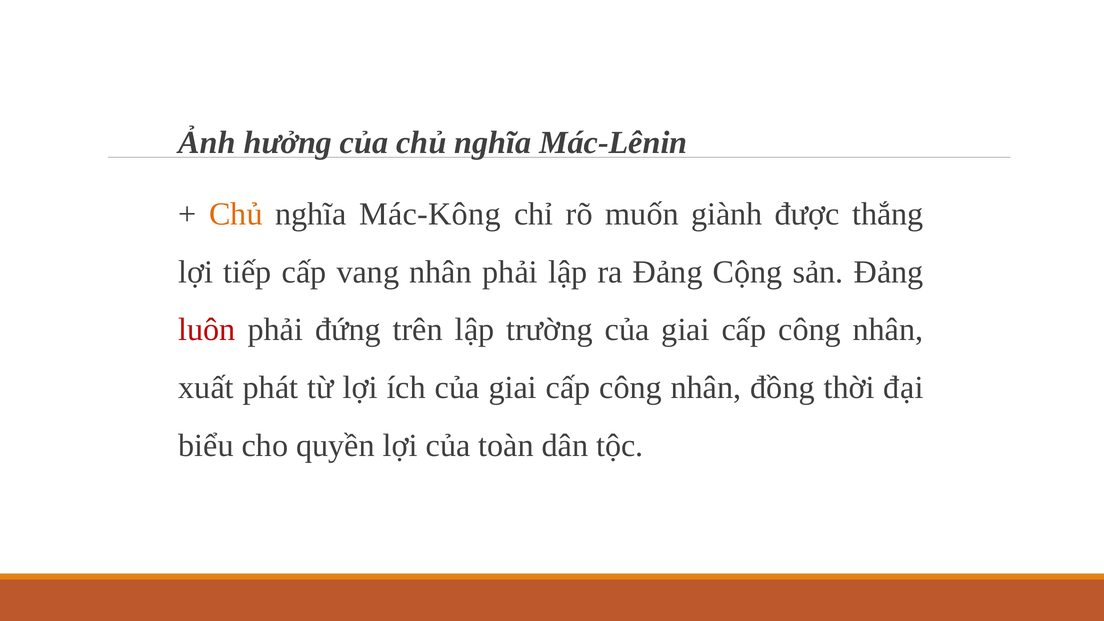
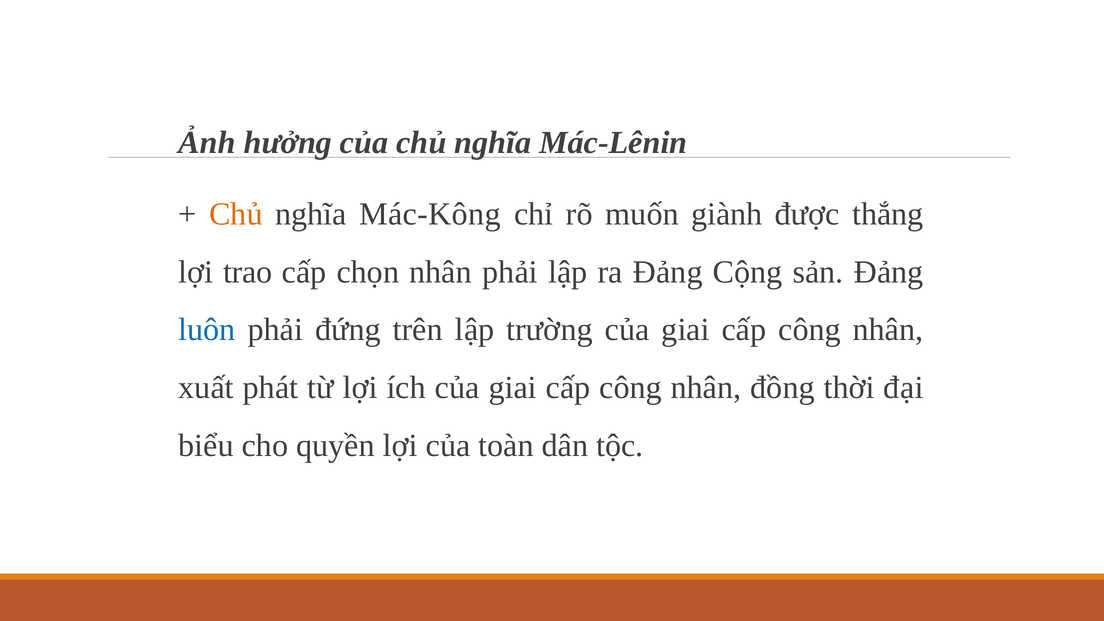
tiếp: tiếp -> trao
vang: vang -> chọn
luôn colour: red -> blue
